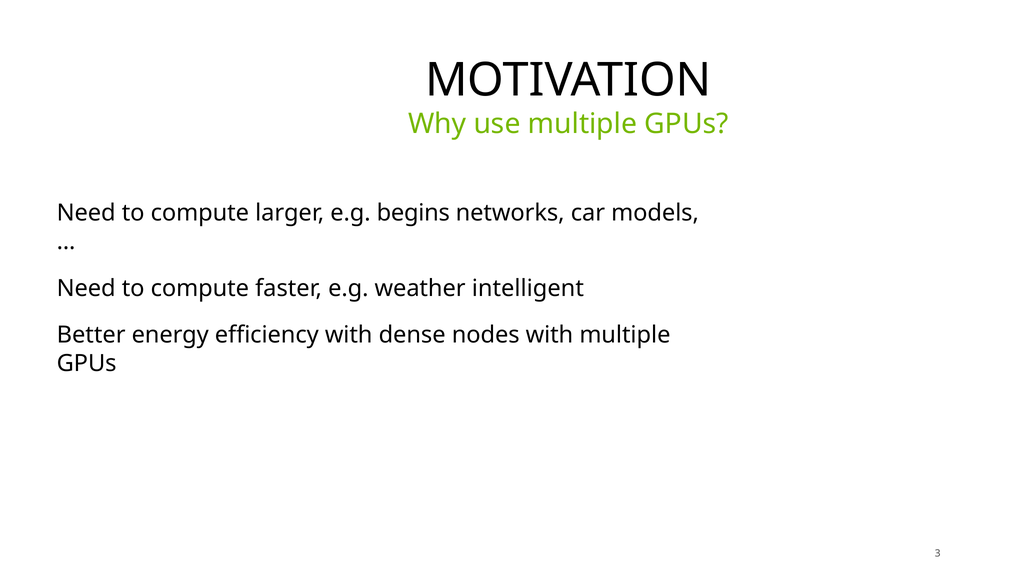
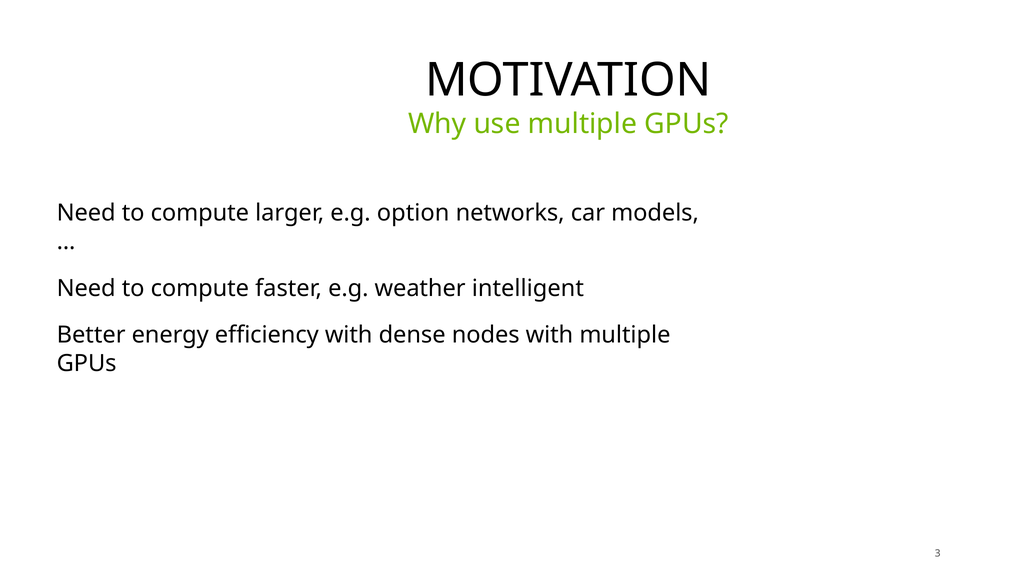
begins: begins -> option
